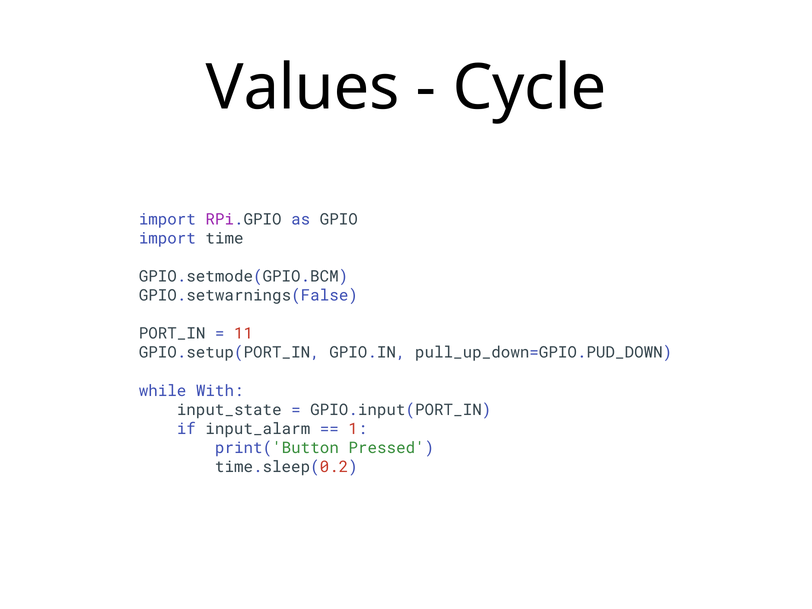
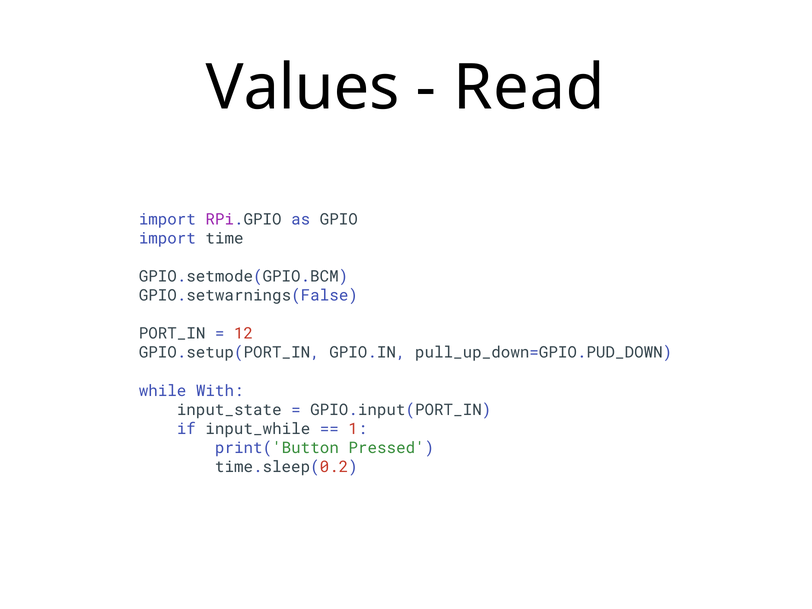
Cycle: Cycle -> Read
11: 11 -> 12
input_alarm: input_alarm -> input_while
